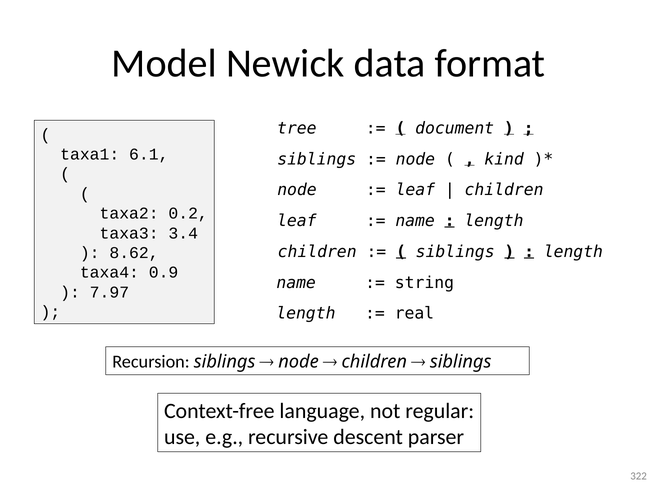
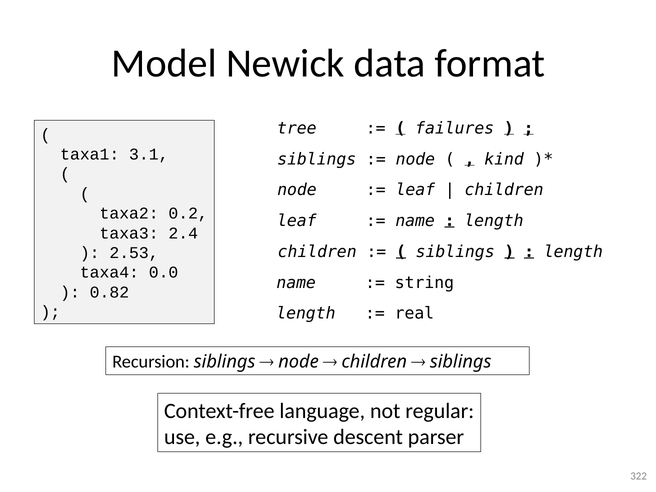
document: document -> failures
6.1: 6.1 -> 3.1
3.4: 3.4 -> 2.4
8.62: 8.62 -> 2.53
0.9: 0.9 -> 0.0
7.97: 7.97 -> 0.82
